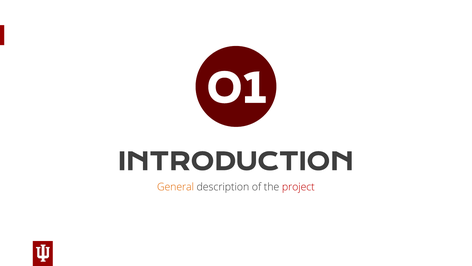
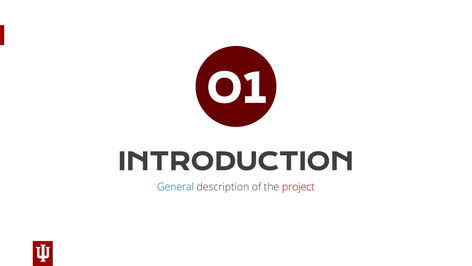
General colour: orange -> blue
